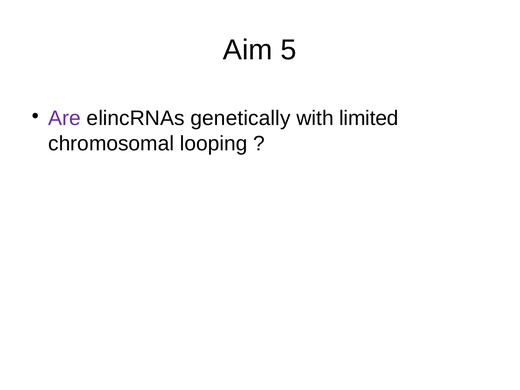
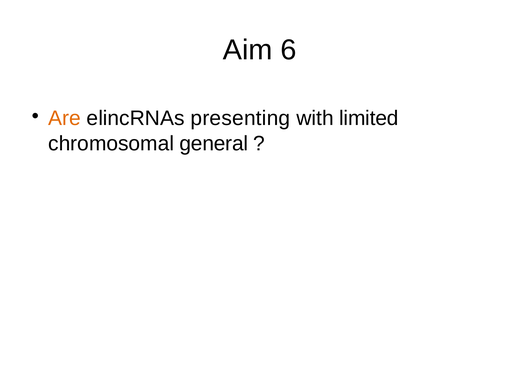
5: 5 -> 6
Are colour: purple -> orange
genetically: genetically -> presenting
looping: looping -> general
